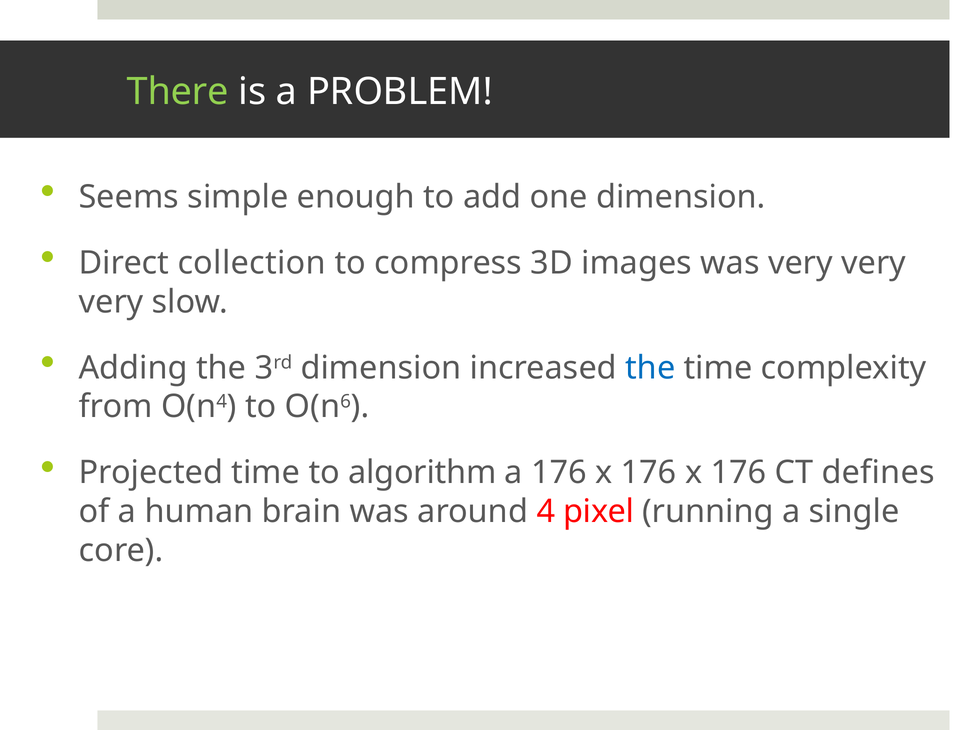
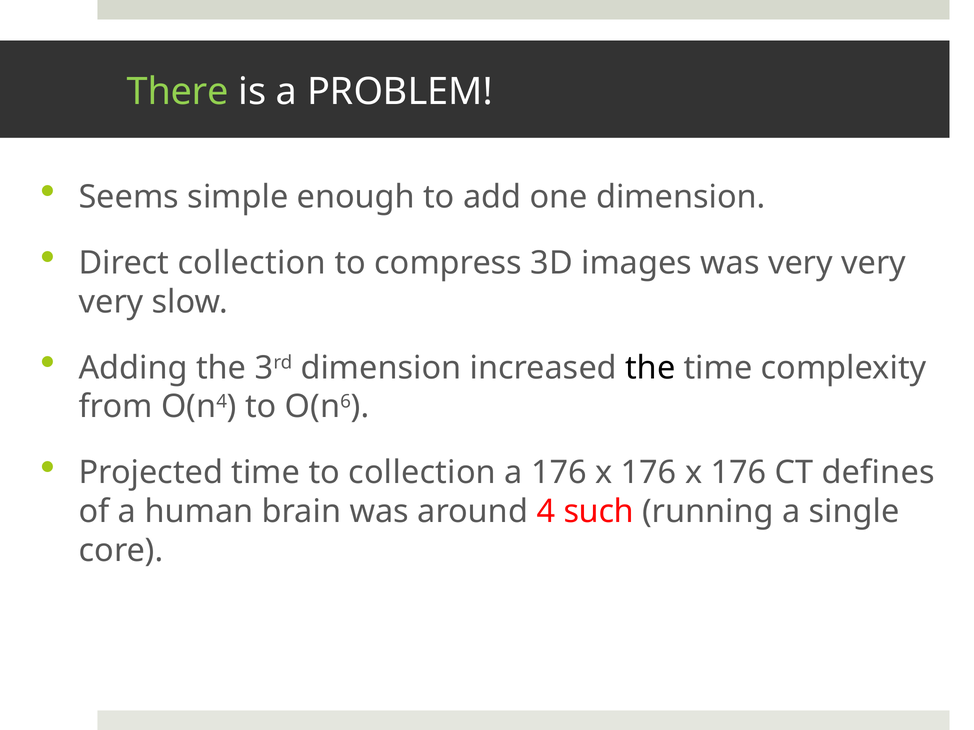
the at (650, 368) colour: blue -> black
to algorithm: algorithm -> collection
pixel: pixel -> such
